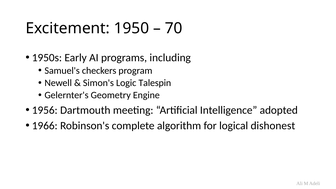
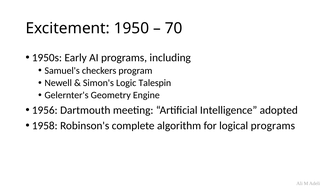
1966: 1966 -> 1958
logical dishonest: dishonest -> programs
